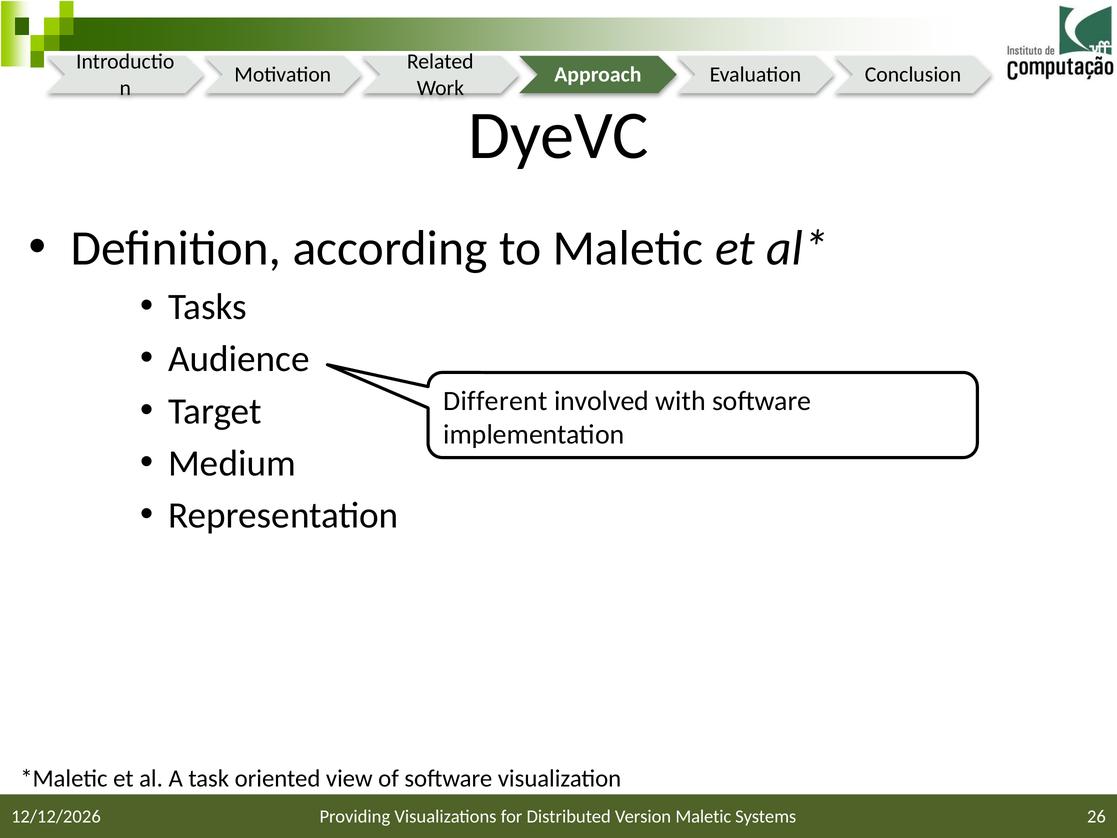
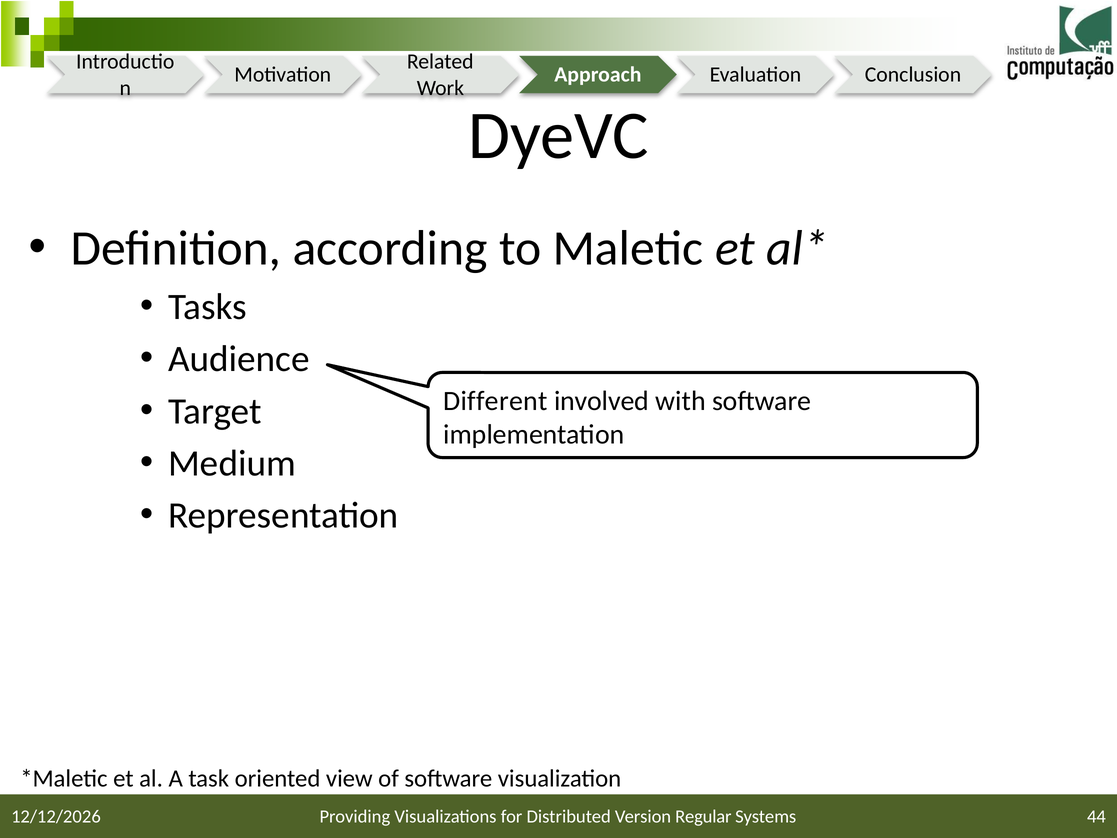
Version Maletic: Maletic -> Regular
26: 26 -> 44
